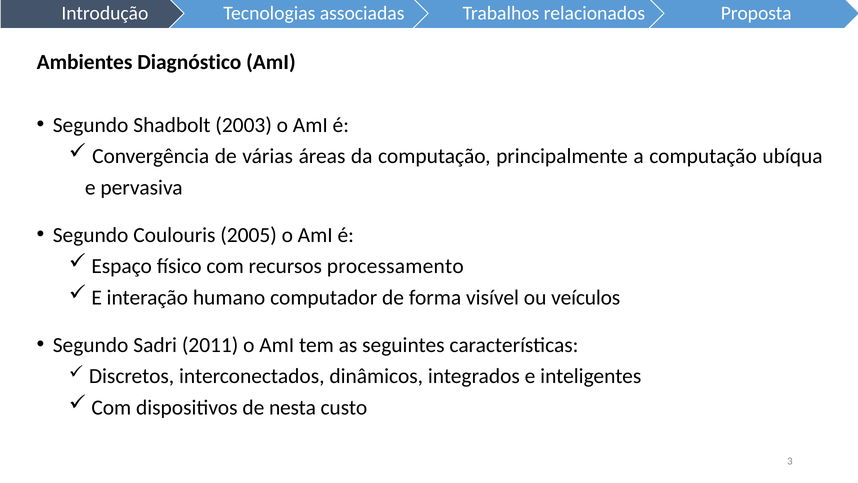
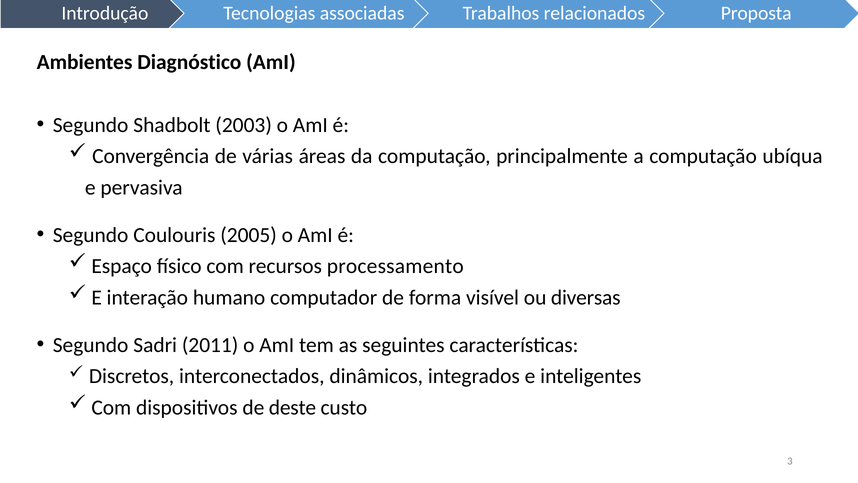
veículos: veículos -> diversas
nesta: nesta -> deste
